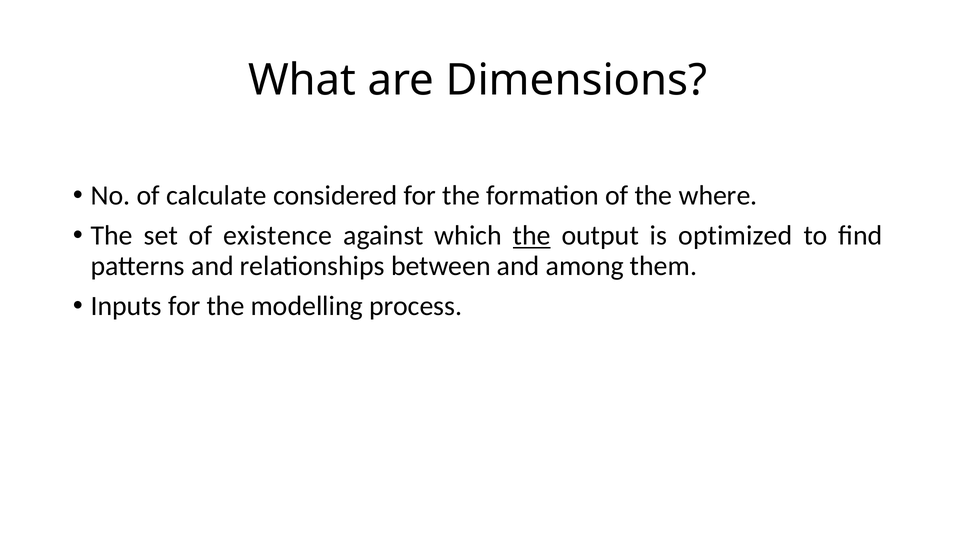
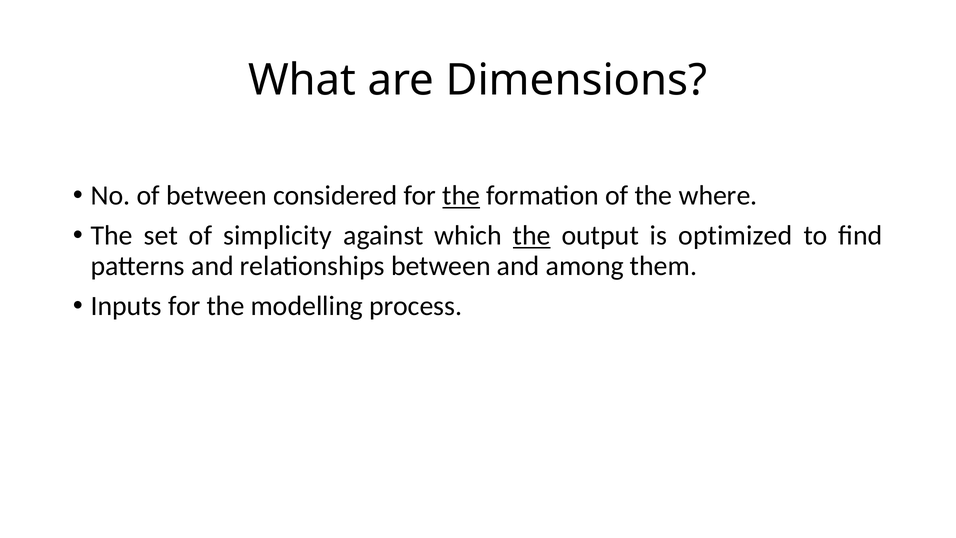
of calculate: calculate -> between
the at (461, 196) underline: none -> present
existence: existence -> simplicity
